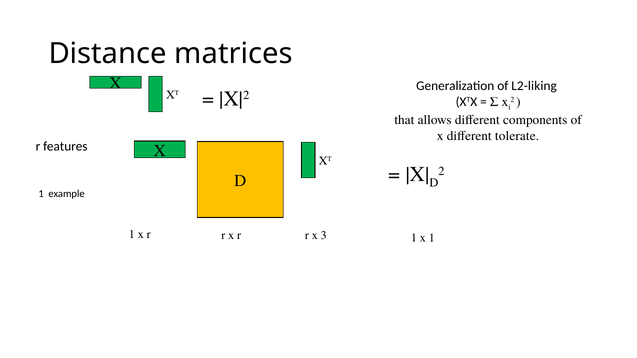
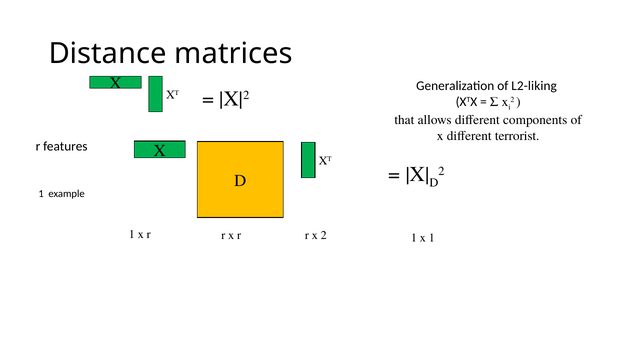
tolerate: tolerate -> terrorist
x 3: 3 -> 2
